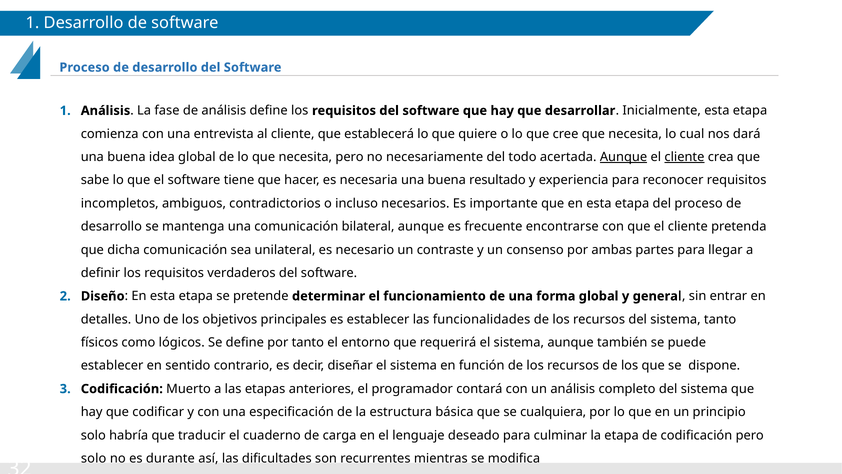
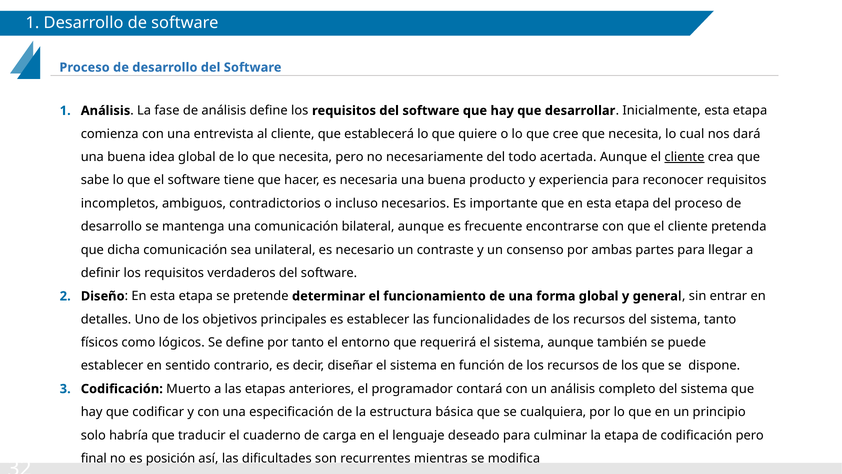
Aunque at (624, 157) underline: present -> none
resultado: resultado -> producto
solo at (94, 458): solo -> final
durante: durante -> posición
